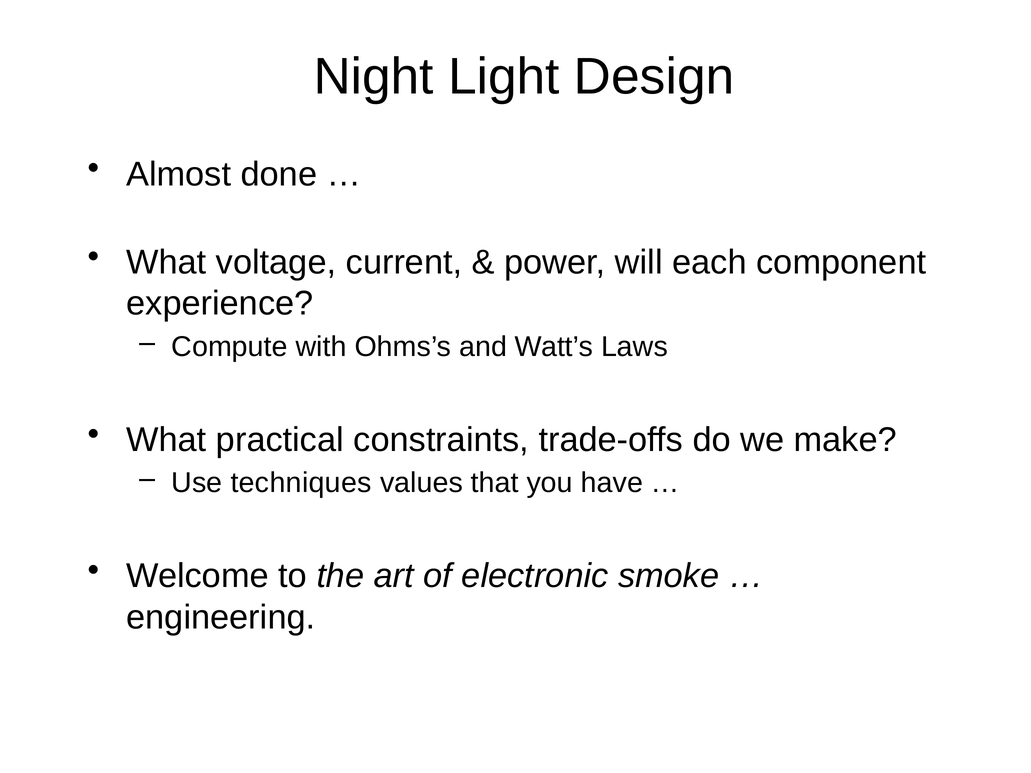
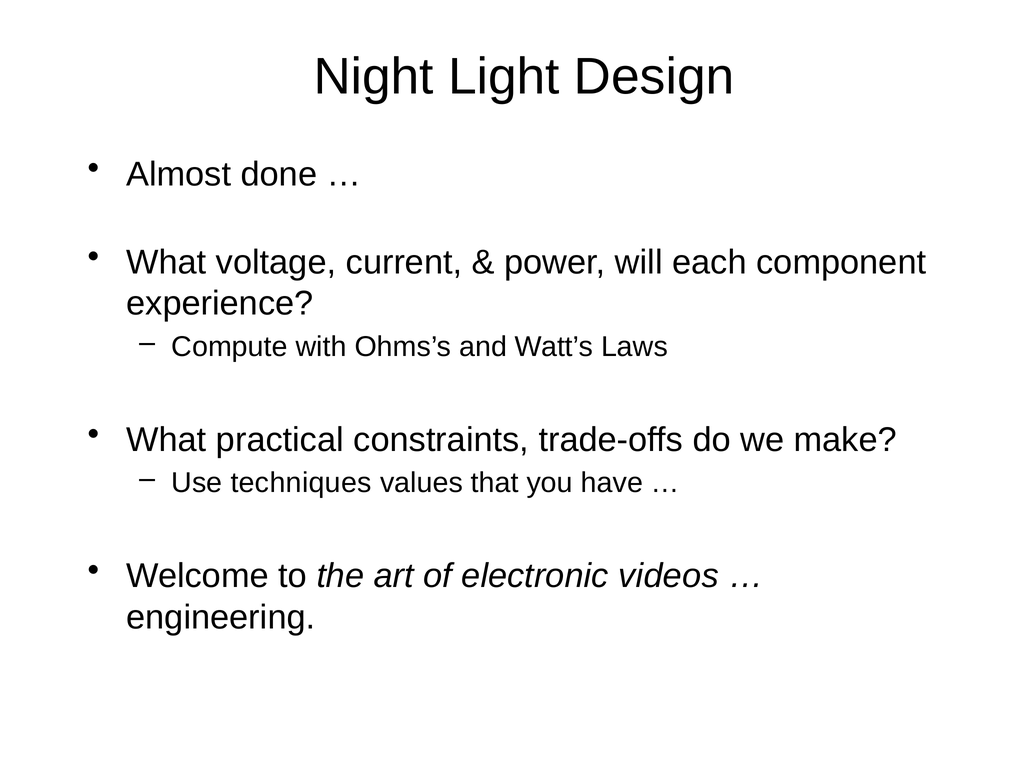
smoke: smoke -> videos
